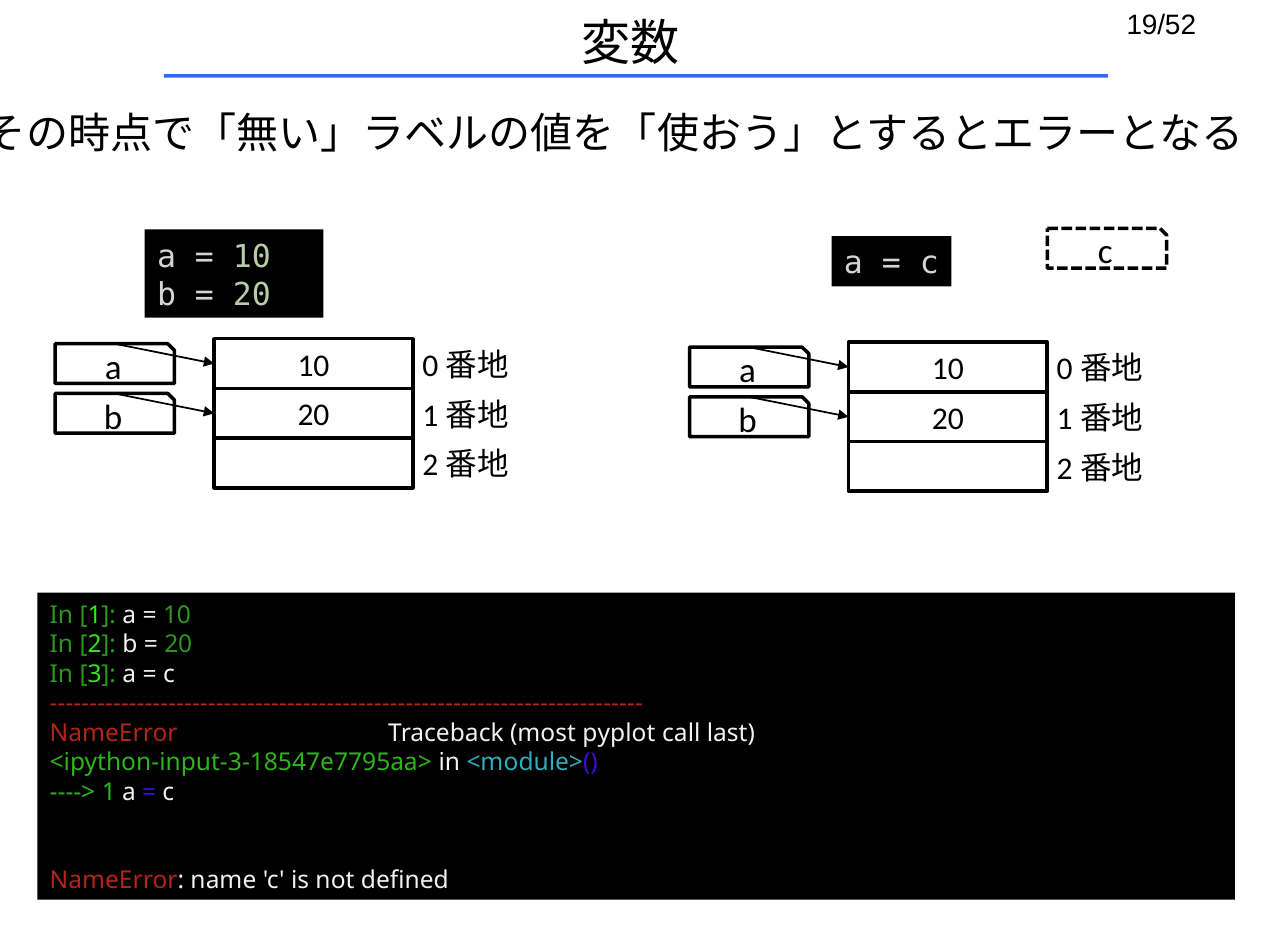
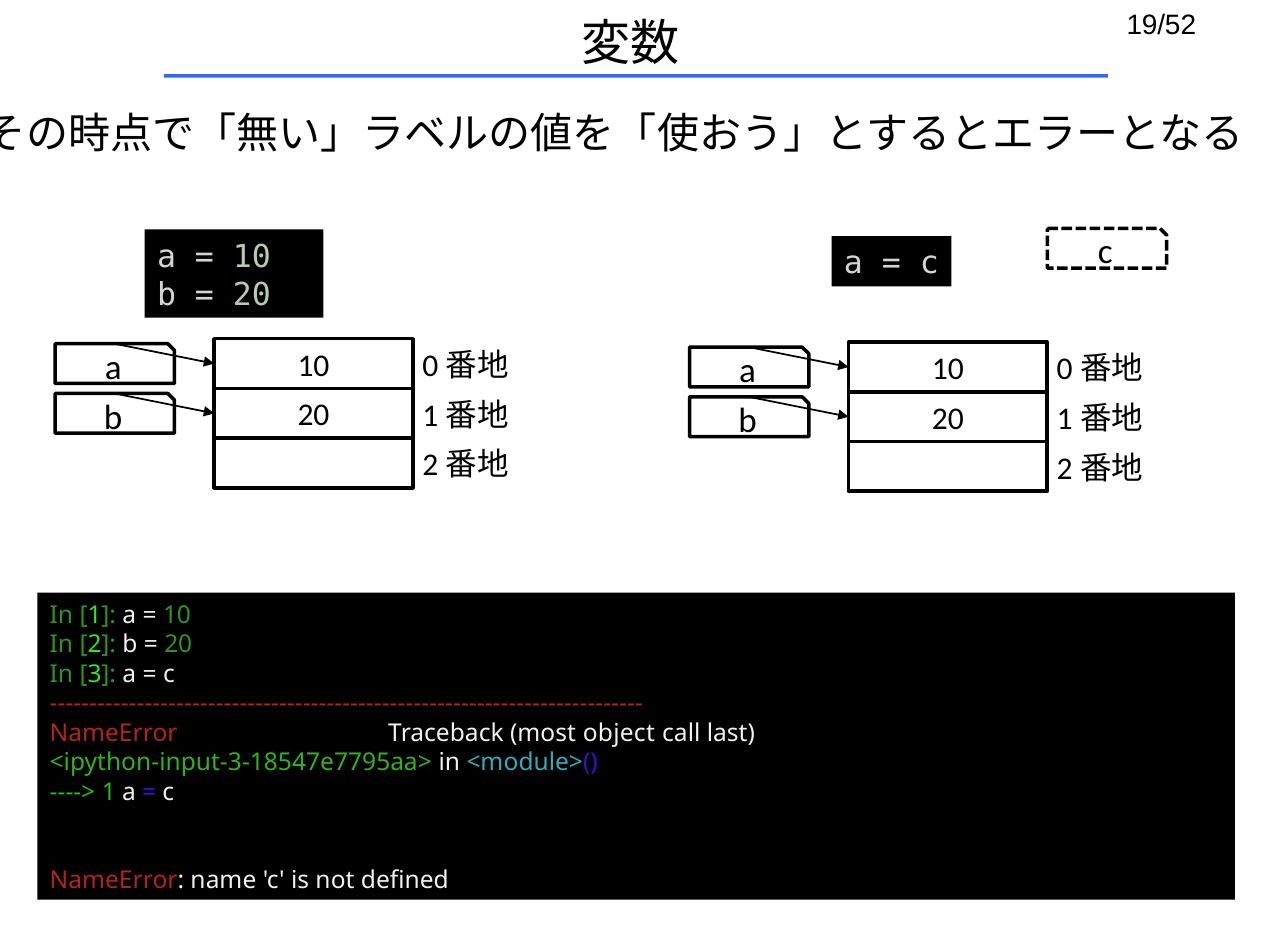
pyplot: pyplot -> object
